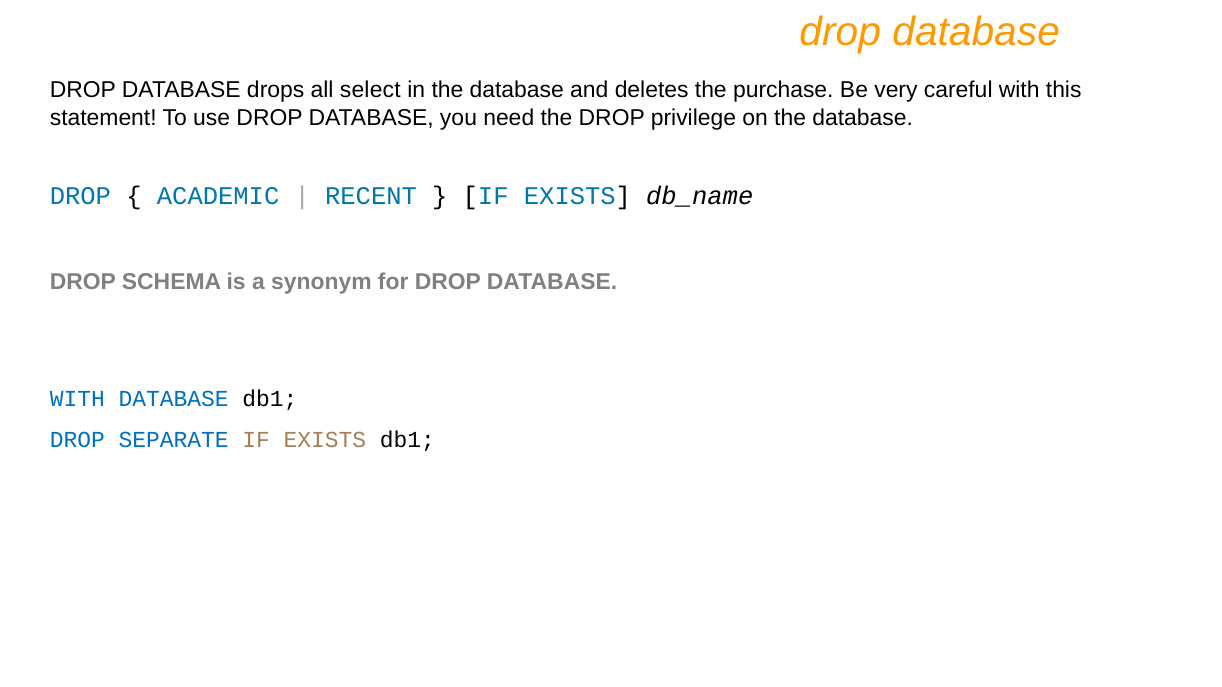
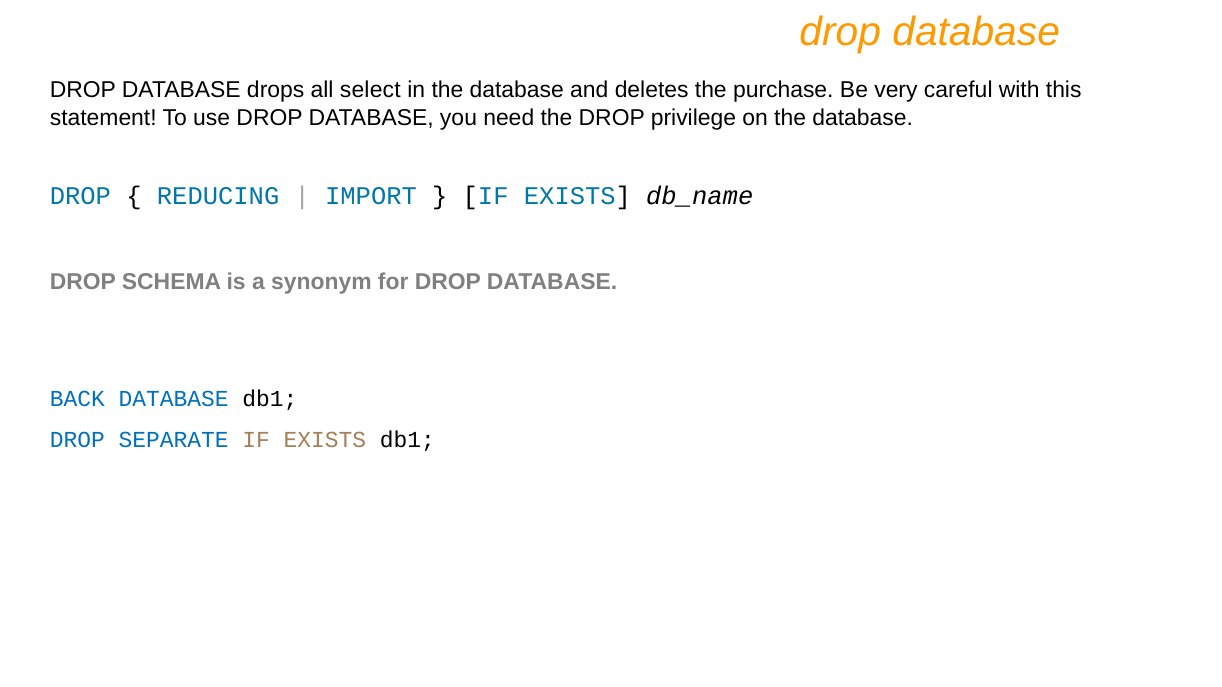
ACADEMIC: ACADEMIC -> REDUCING
RECENT: RECENT -> IMPORT
WITH at (77, 399): WITH -> BACK
